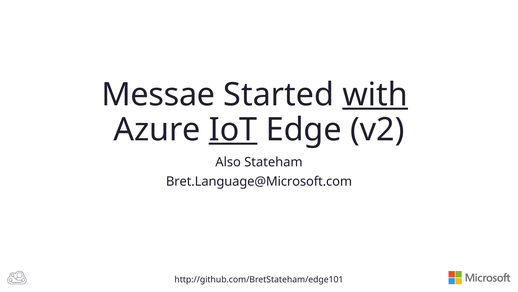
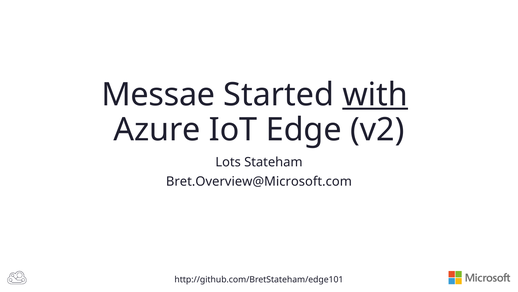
IoT underline: present -> none
Also: Also -> Lots
Bret.Language@Microsoft.com: Bret.Language@Microsoft.com -> Bret.Overview@Microsoft.com
